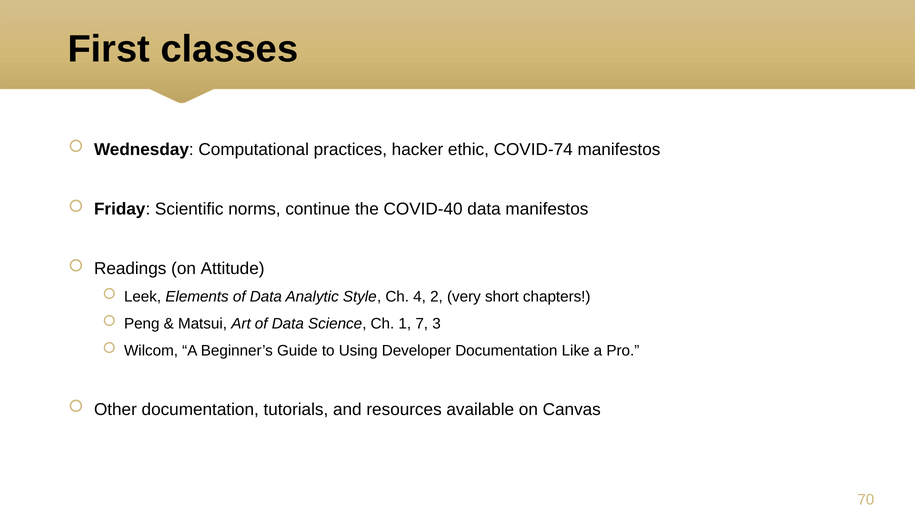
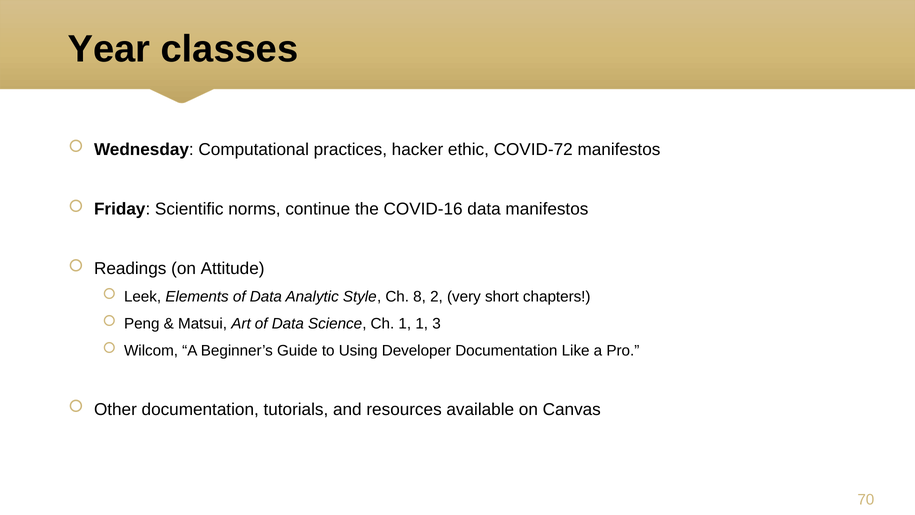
First: First -> Year
COVID-74: COVID-74 -> COVID-72
COVID-40: COVID-40 -> COVID-16
4: 4 -> 8
1 7: 7 -> 1
